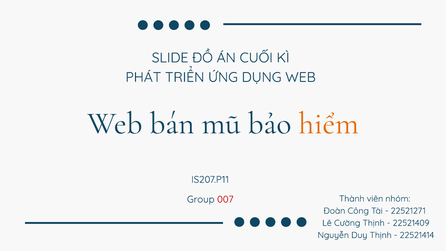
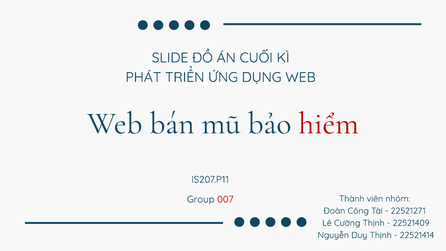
hiểm colour: orange -> red
